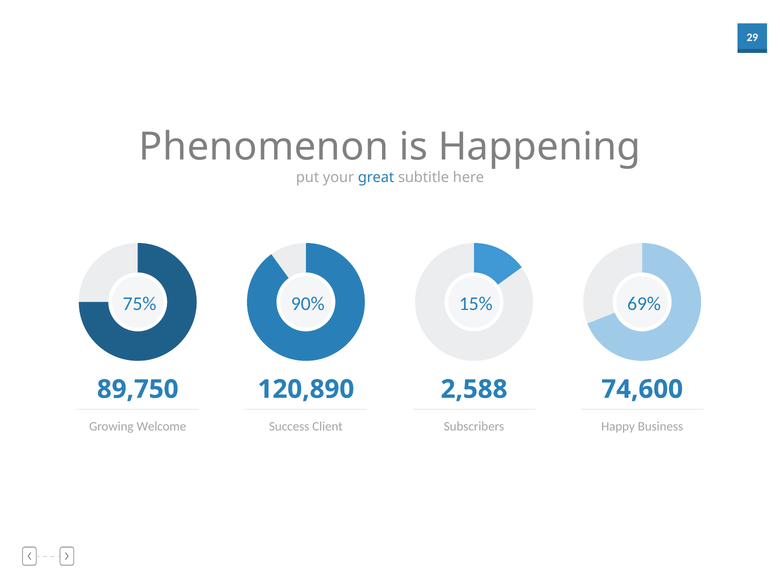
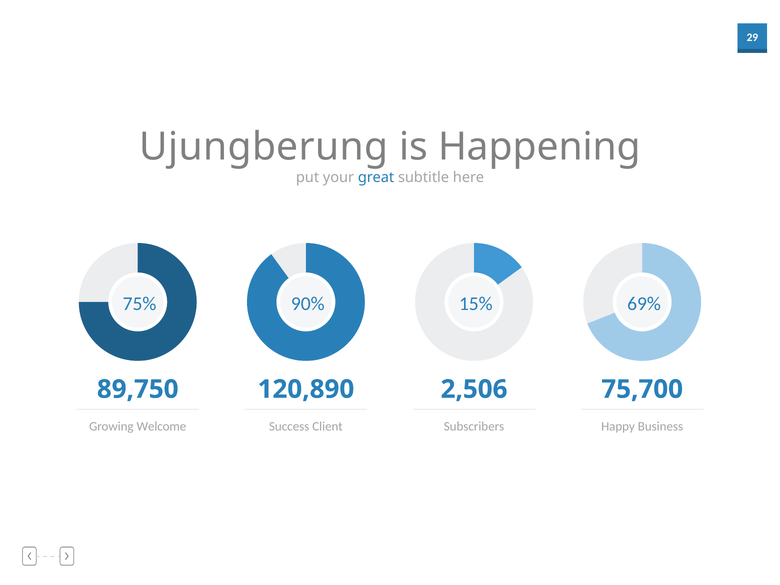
Phenomenon: Phenomenon -> Ujungberung
2,588: 2,588 -> 2,506
74,600: 74,600 -> 75,700
